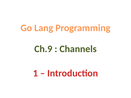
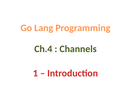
Ch.9: Ch.9 -> Ch.4
